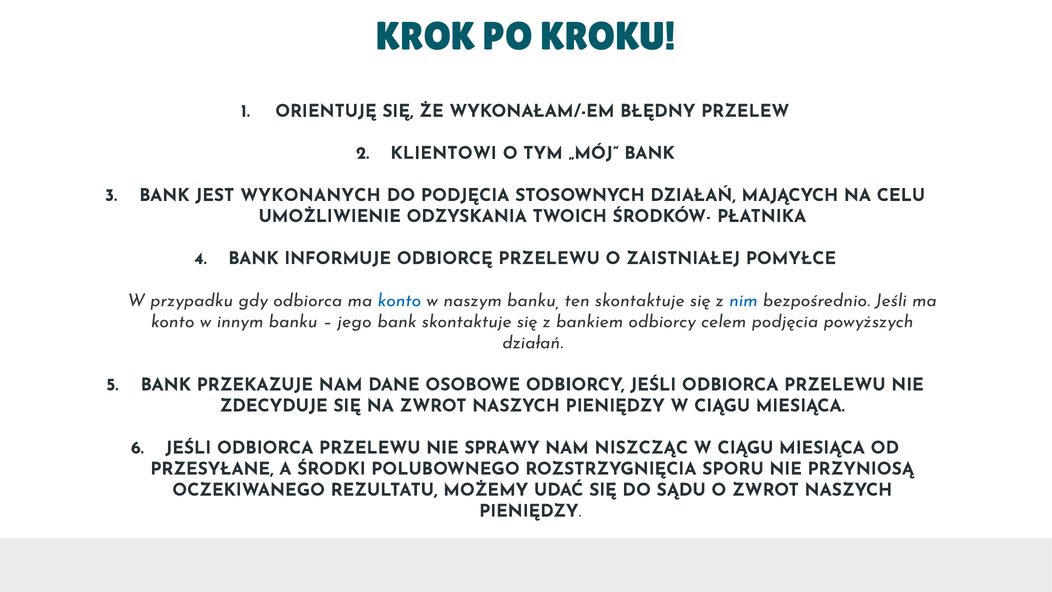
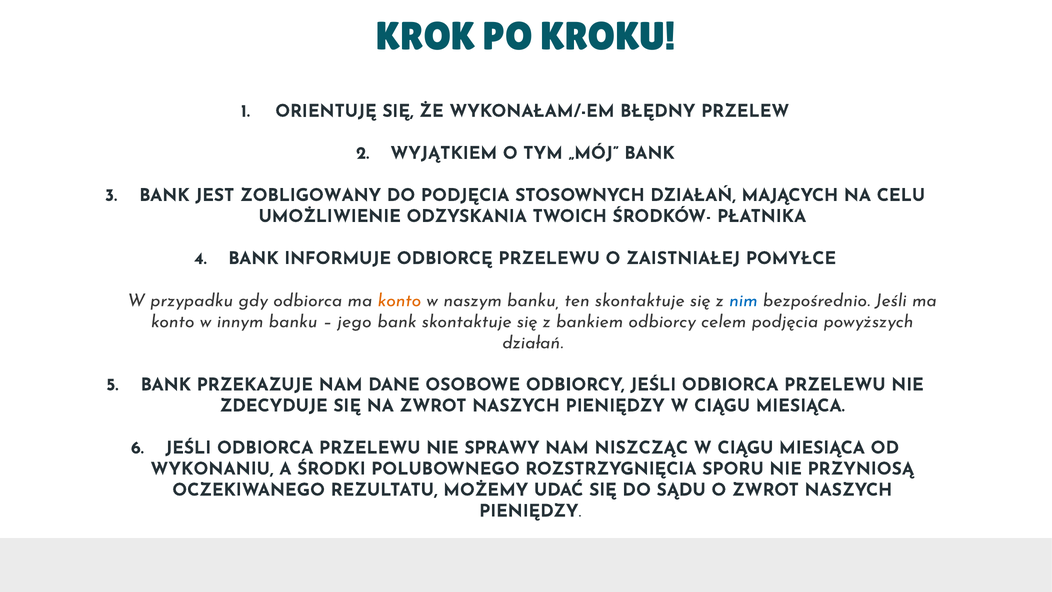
KLIENTOWI: KLIENTOWI -> WYJĄTKIEM
WYKONANYCH: WYKONANYCH -> ZOBLIGOWANY
konto at (399, 300) colour: blue -> orange
PRZESYŁANE: PRZESYŁANE -> WYKONANIU
